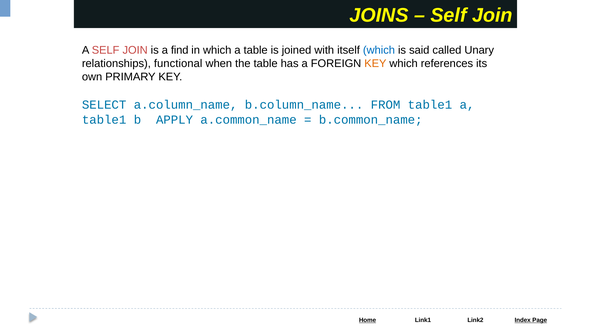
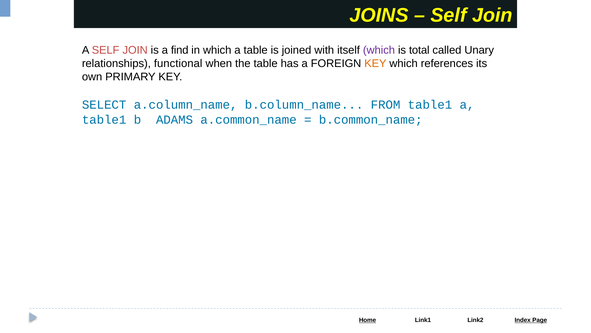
which at (379, 50) colour: blue -> purple
said: said -> total
APPLY: APPLY -> ADAMS
